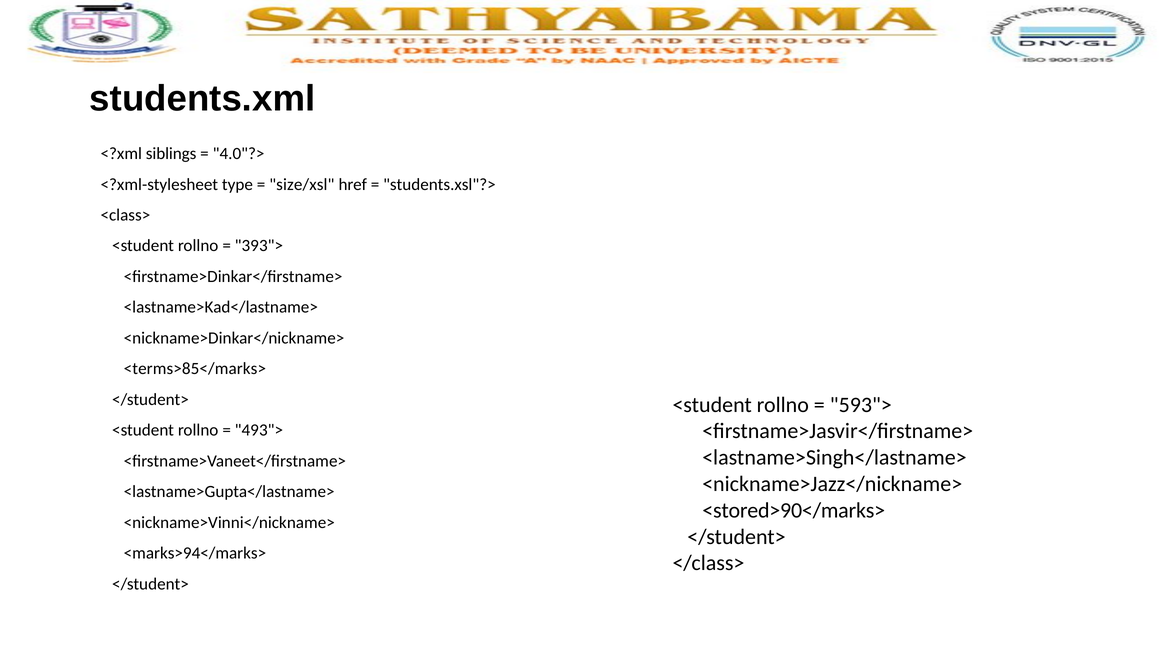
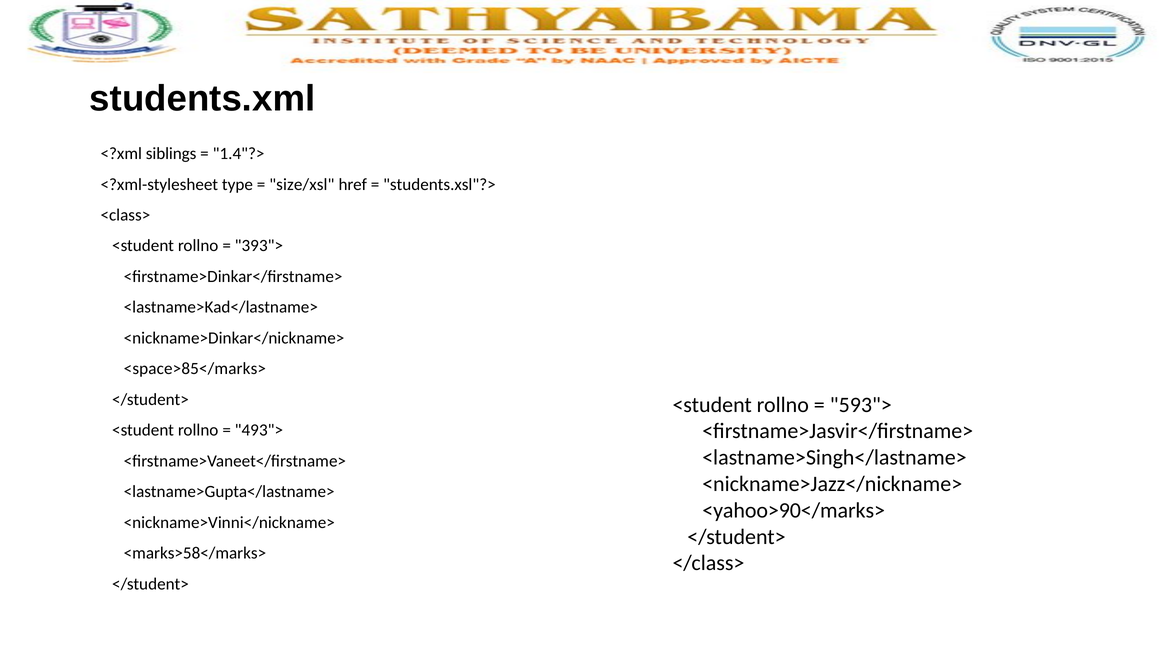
4.0"?>: 4.0"?> -> 1.4"?>
<terms>85</marks>: <terms>85</marks> -> <space>85</marks>
<stored>90</marks>: <stored>90</marks> -> <yahoo>90</marks>
<marks>94</marks>: <marks>94</marks> -> <marks>58</marks>
